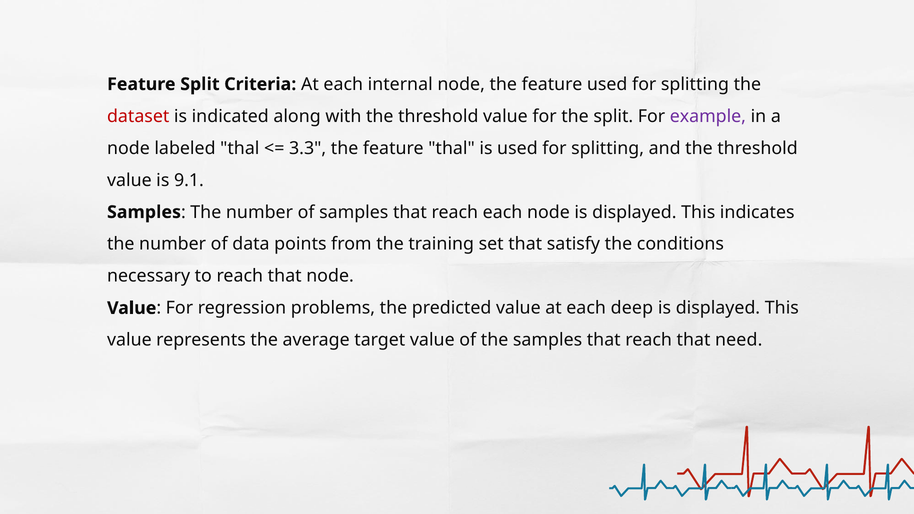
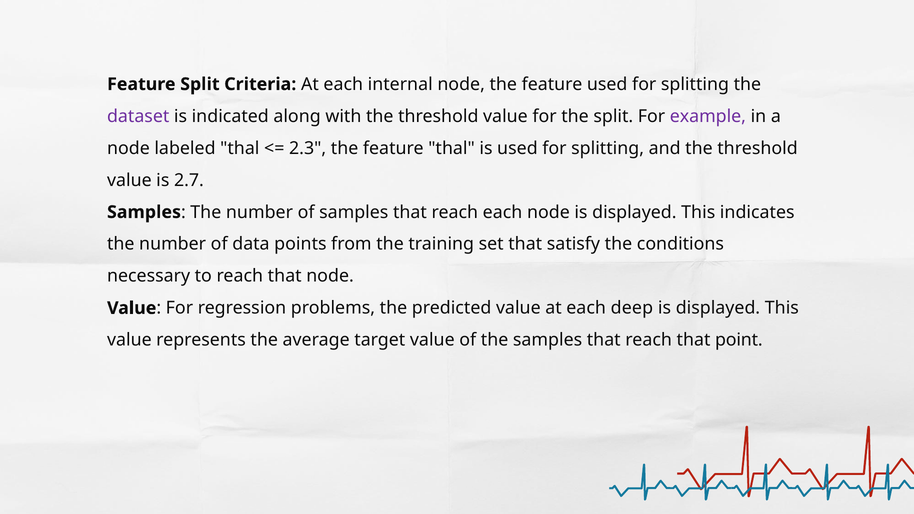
dataset colour: red -> purple
3.3: 3.3 -> 2.3
9.1: 9.1 -> 2.7
need: need -> point
